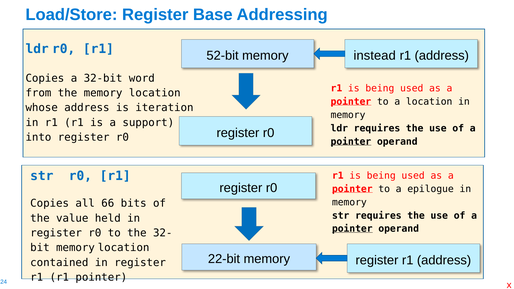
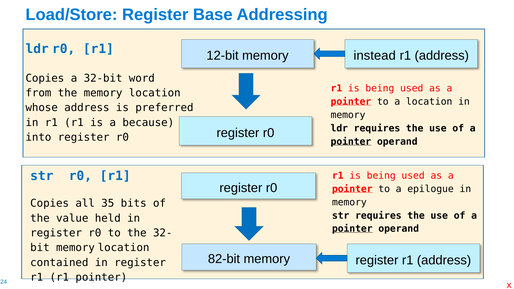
52-bit: 52-bit -> 12-bit
iteration: iteration -> preferred
support: support -> because
66: 66 -> 35
22-bit: 22-bit -> 82-bit
